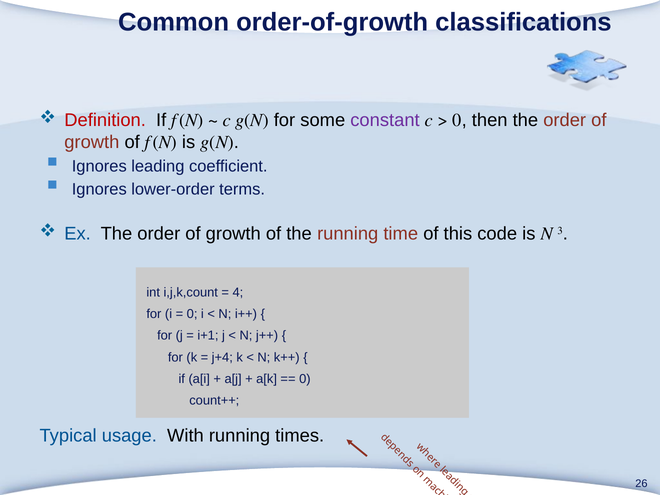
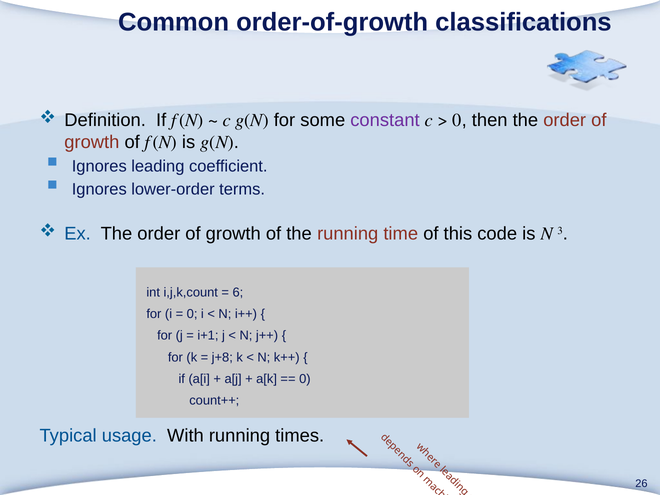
Definition colour: red -> black
4: 4 -> 6
j+4: j+4 -> j+8
